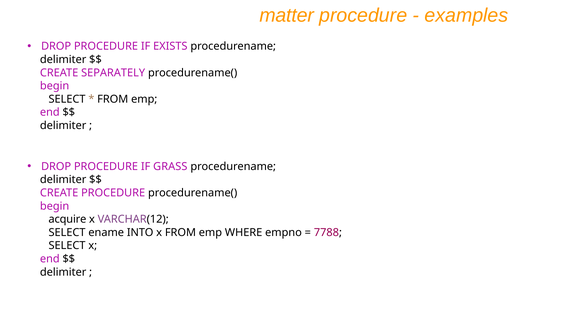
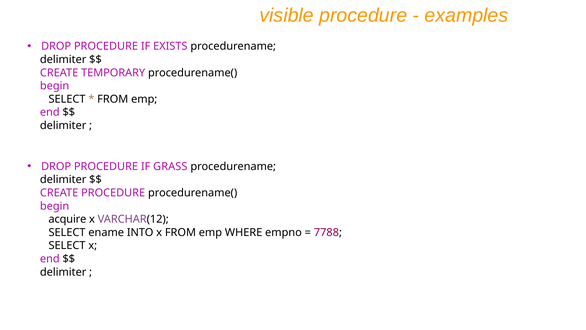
matter: matter -> visible
SEPARATELY: SEPARATELY -> TEMPORARY
